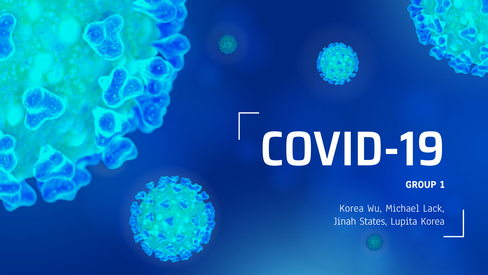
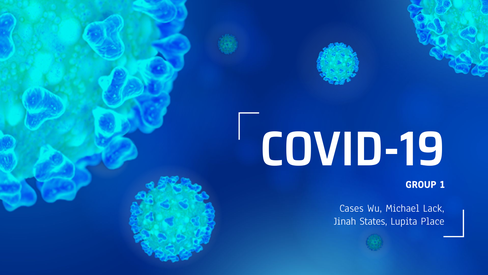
Korea at (352, 208): Korea -> Cases
Lupita Korea: Korea -> Place
